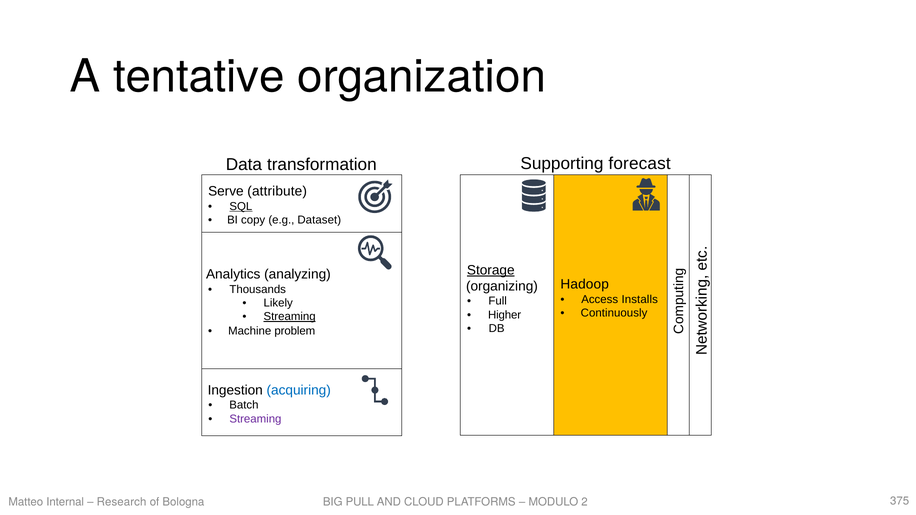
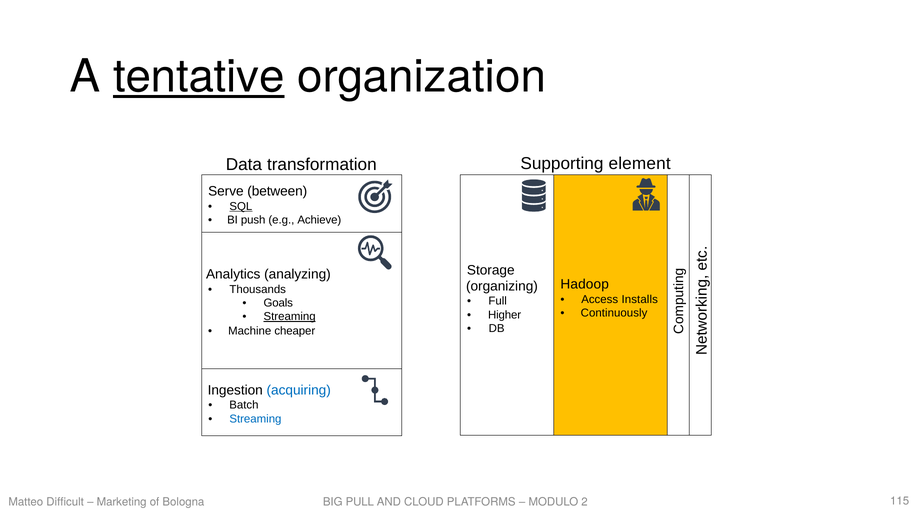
tentative underline: none -> present
forecast: forecast -> element
attribute: attribute -> between
copy: copy -> push
Dataset: Dataset -> Achieve
Storage underline: present -> none
Likely: Likely -> Goals
problem: problem -> cheaper
Streaming at (255, 419) colour: purple -> blue
Internal: Internal -> Difficult
Research: Research -> Marketing
375: 375 -> 115
